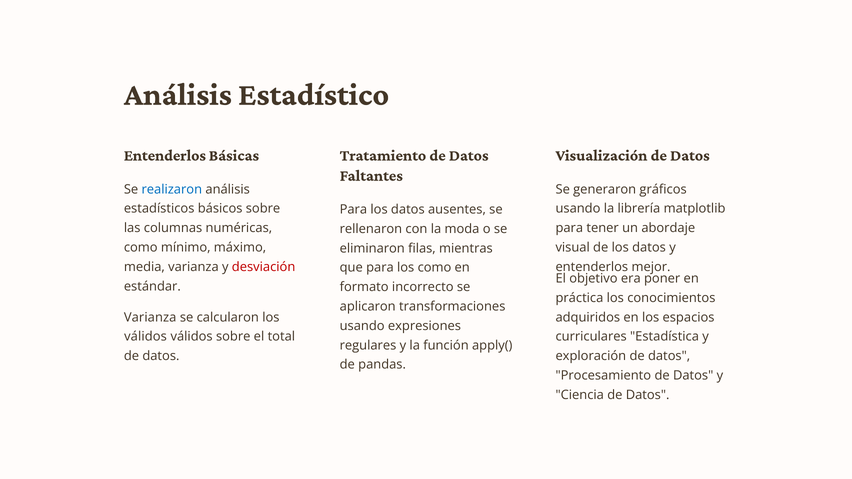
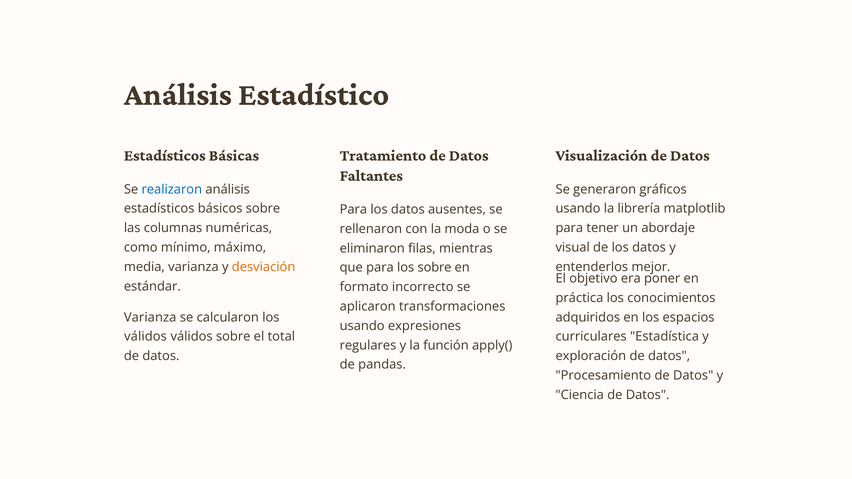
Entenderlos at (165, 155): Entenderlos -> Estadísticos
desviación colour: red -> orange
los como: como -> sobre
